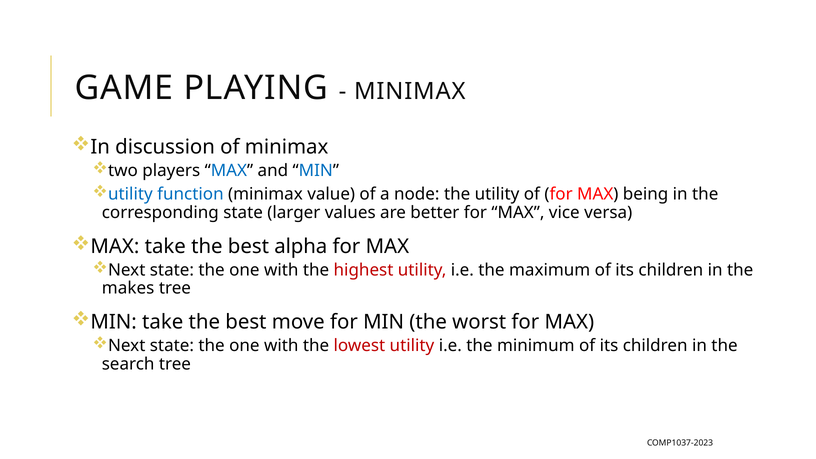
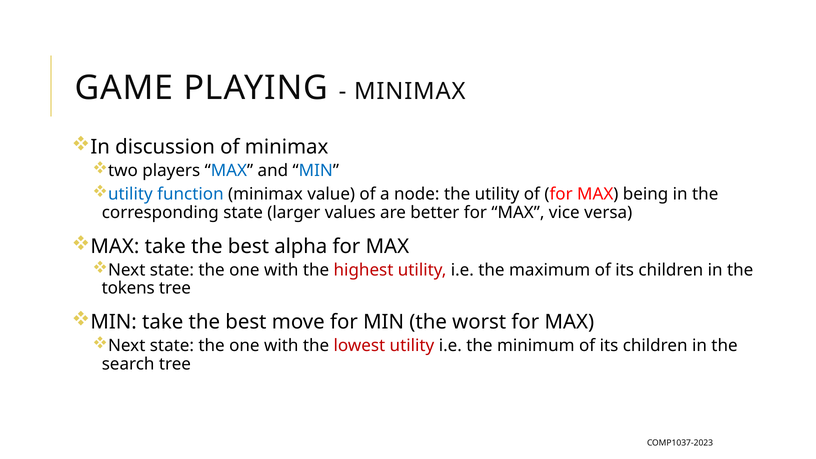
makes: makes -> tokens
